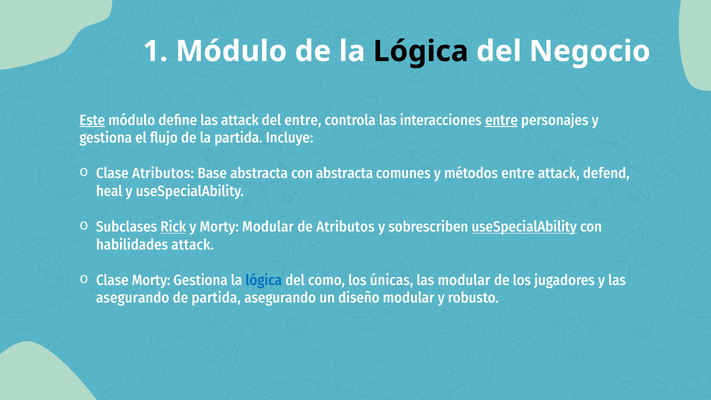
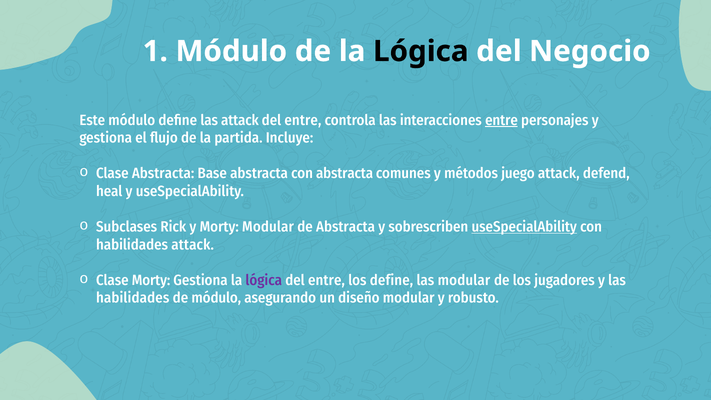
Este underline: present -> none
Clase Atributos: Atributos -> Abstracta
métodos entre: entre -> juego
Rick underline: present -> none
de Atributos: Atributos -> Abstracta
lógica at (264, 280) colour: blue -> purple
como at (327, 280): como -> entre
los únicas: únicas -> define
asegurando at (133, 298): asegurando -> habilidades
de partida: partida -> módulo
